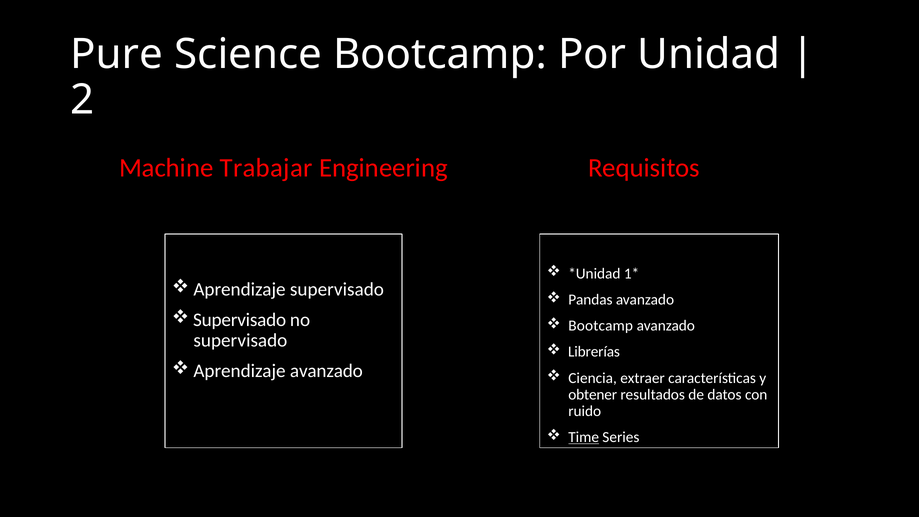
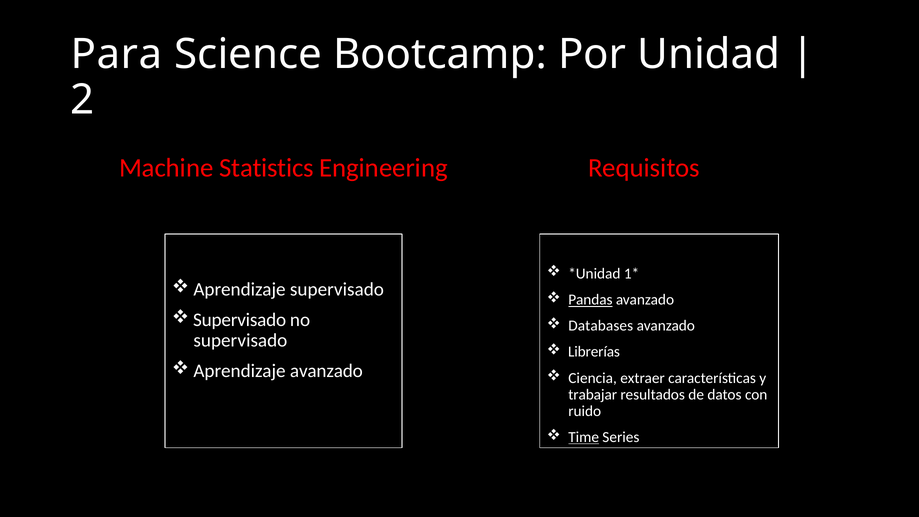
Pure: Pure -> Para
Trabajar: Trabajar -> Statistics
Pandas underline: none -> present
Bootcamp at (601, 326): Bootcamp -> Databases
obtener: obtener -> trabajar
